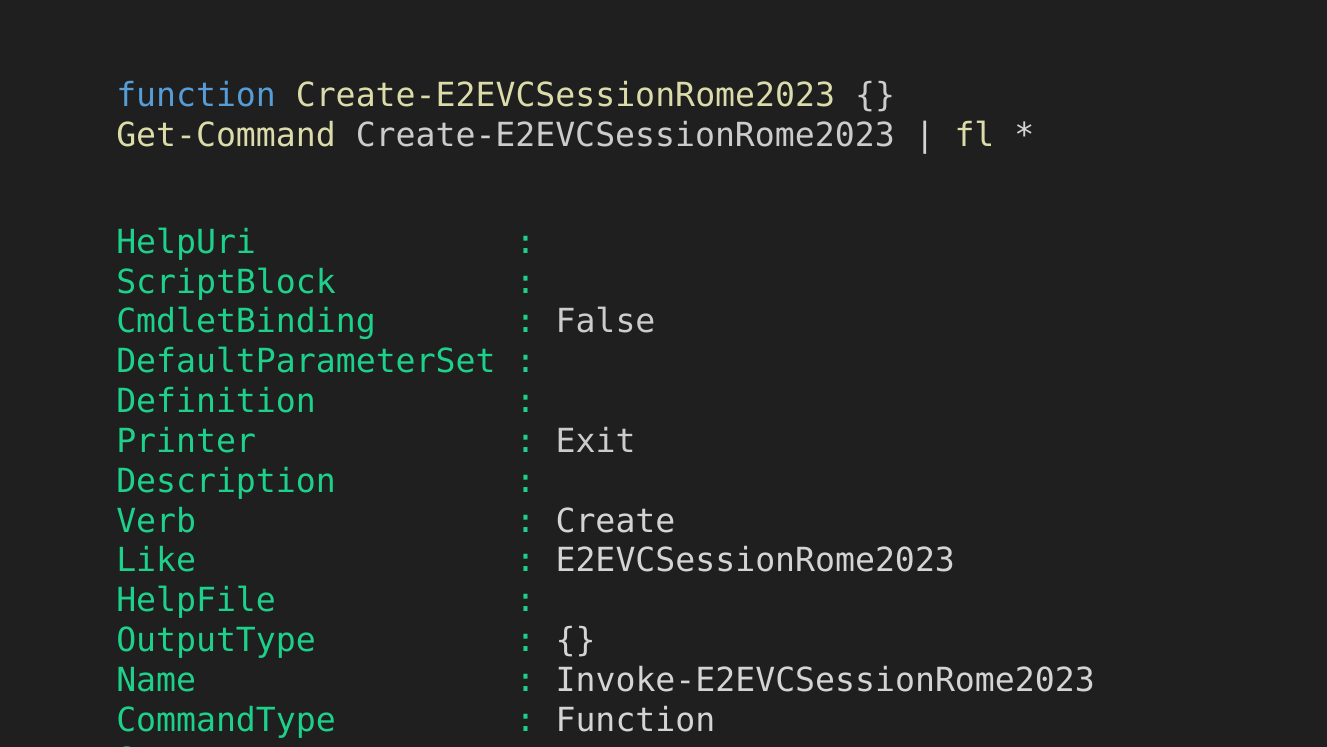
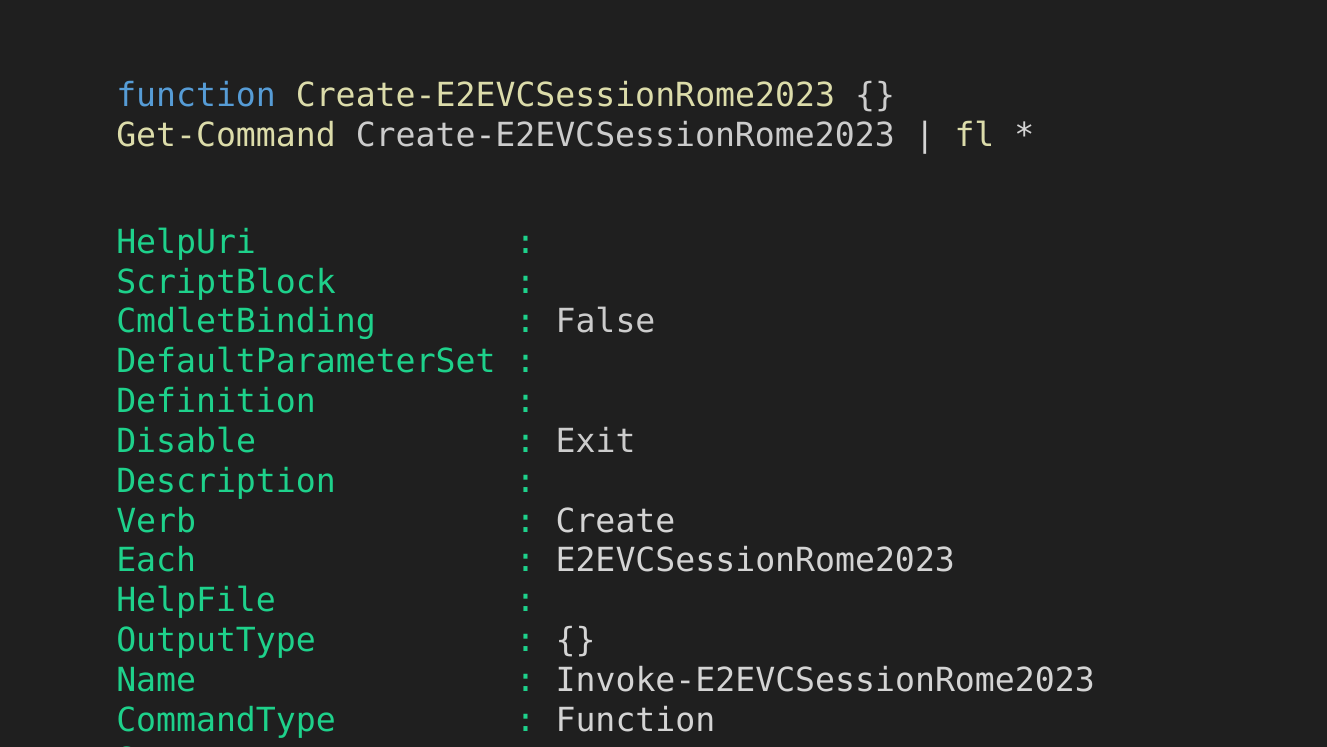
Printer: Printer -> Disable
Like: Like -> Each
